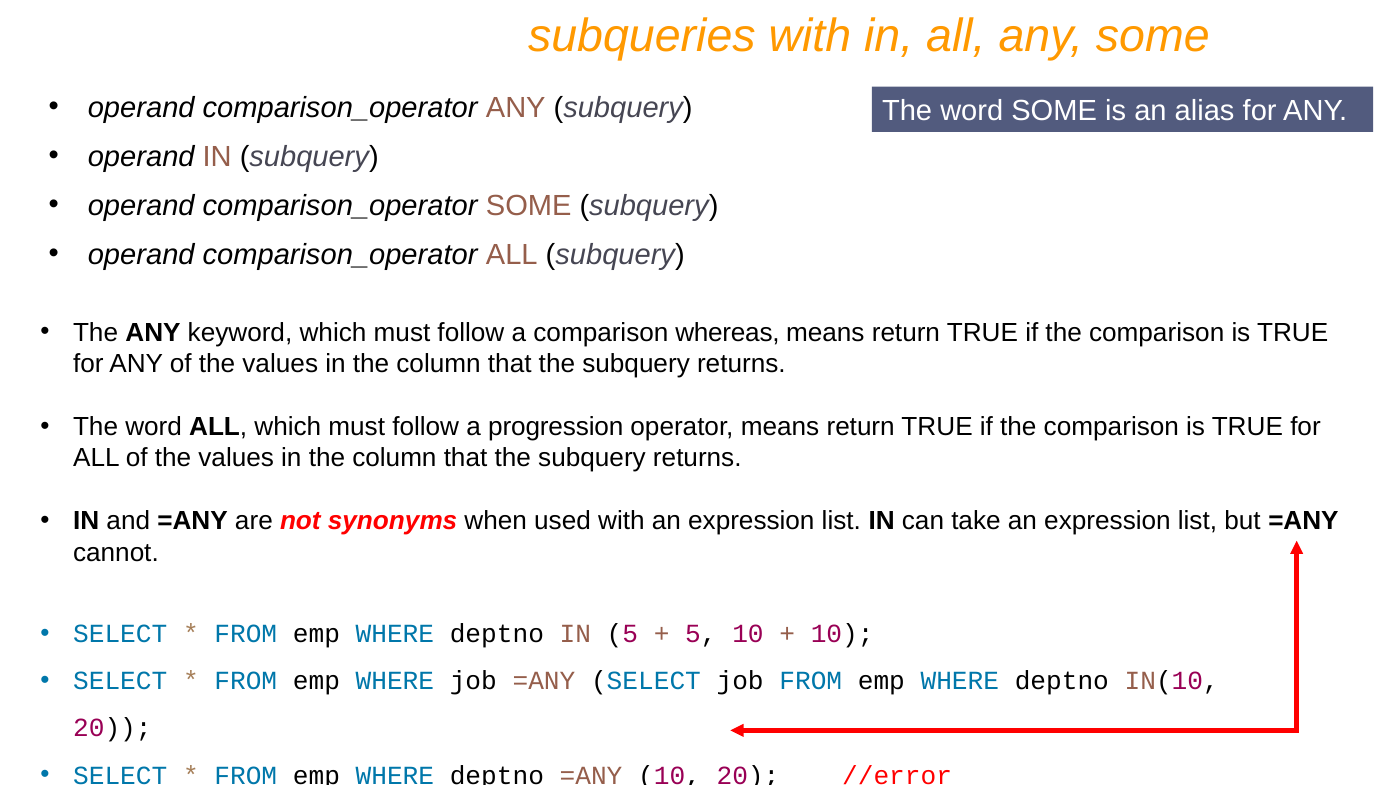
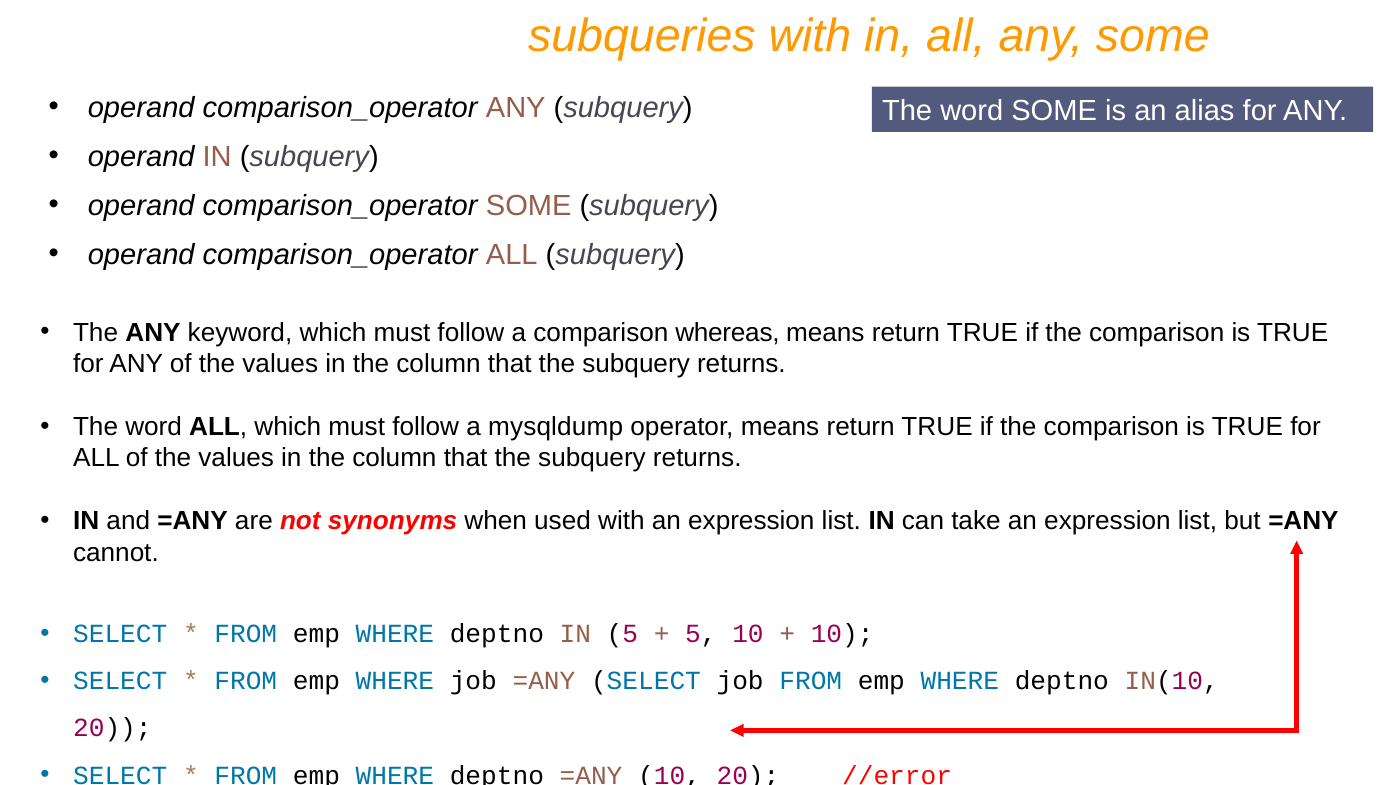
progression: progression -> mysqldump
